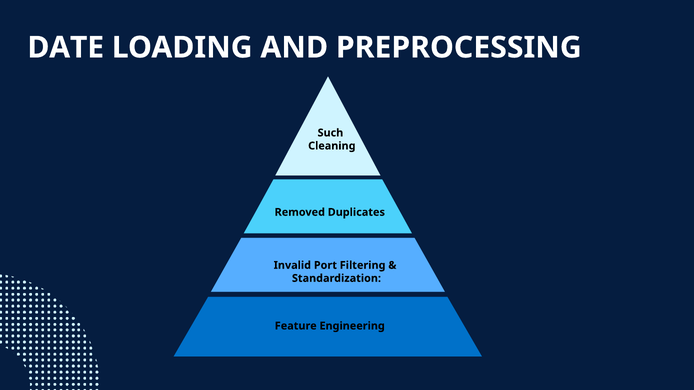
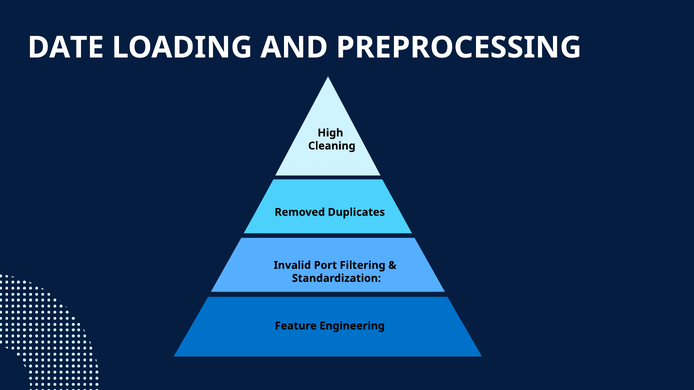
Such: Such -> High
